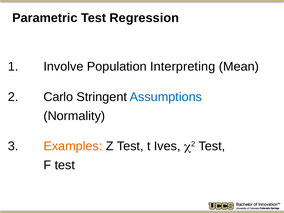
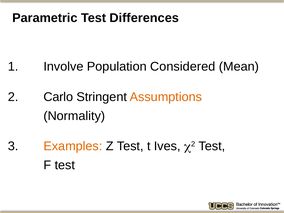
Regression: Regression -> Differences
Interpreting: Interpreting -> Considered
Assumptions colour: blue -> orange
